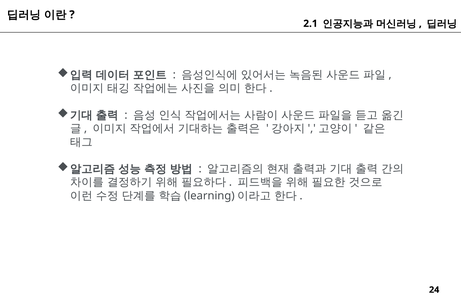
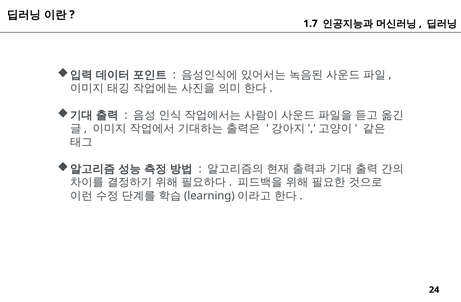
2.1: 2.1 -> 1.7
